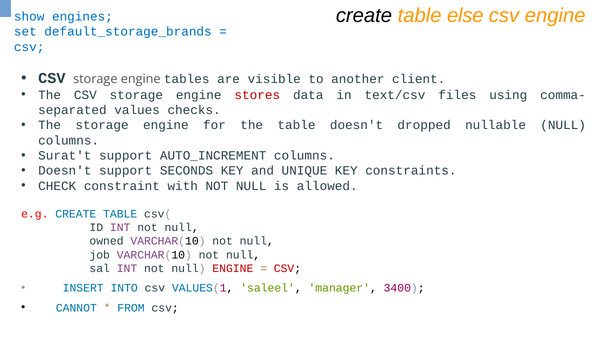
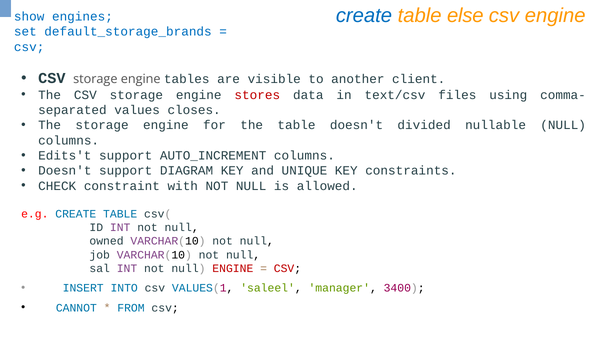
create at (364, 16) colour: black -> blue
checks: checks -> closes
dropped: dropped -> divided
Surat't: Surat't -> Edits't
SECONDS: SECONDS -> DIAGRAM
